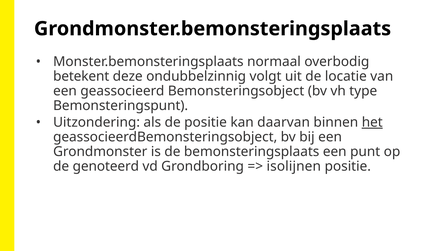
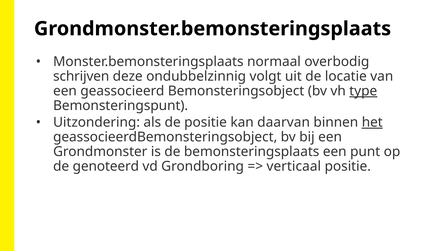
betekent: betekent -> schrijven
type underline: none -> present
isolijnen: isolijnen -> verticaal
